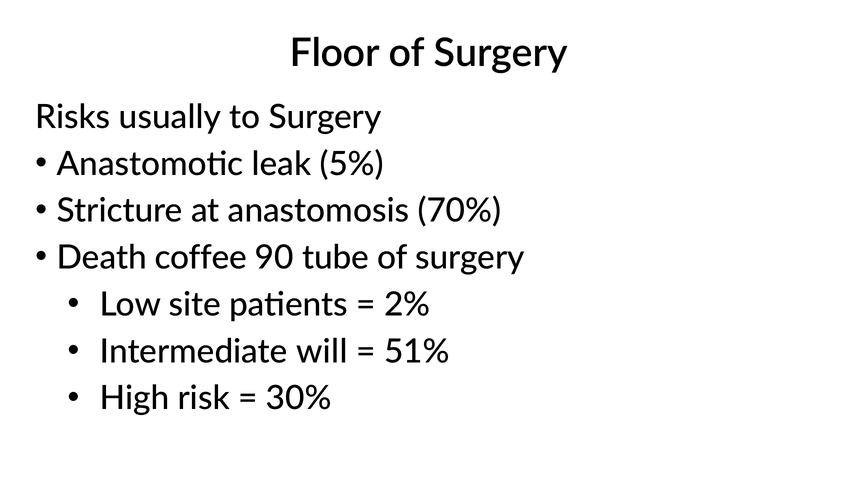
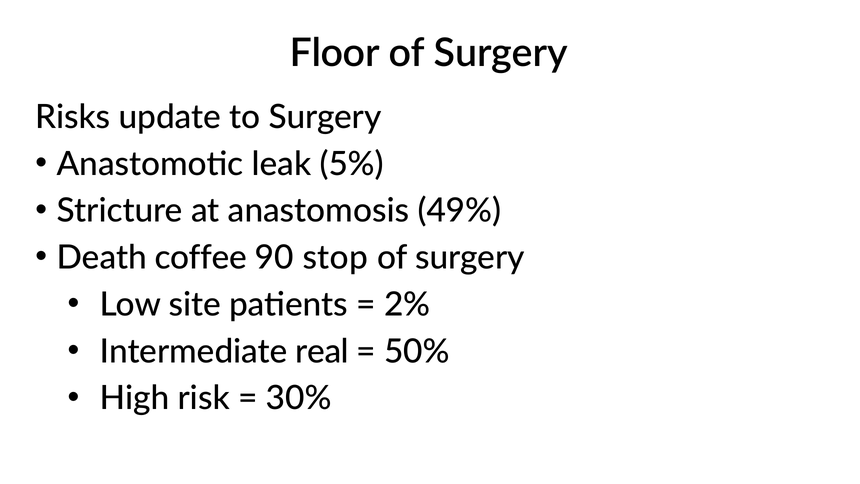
usually: usually -> update
70%: 70% -> 49%
tube: tube -> stop
will: will -> real
51%: 51% -> 50%
